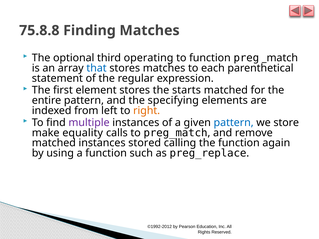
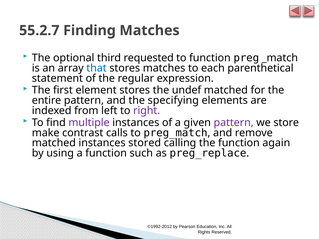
75.8.8: 75.8.8 -> 55.2.7
operating: operating -> requested
starts: starts -> undef
right colour: orange -> purple
pattern at (234, 123) colour: blue -> purple
equality: equality -> contrast
